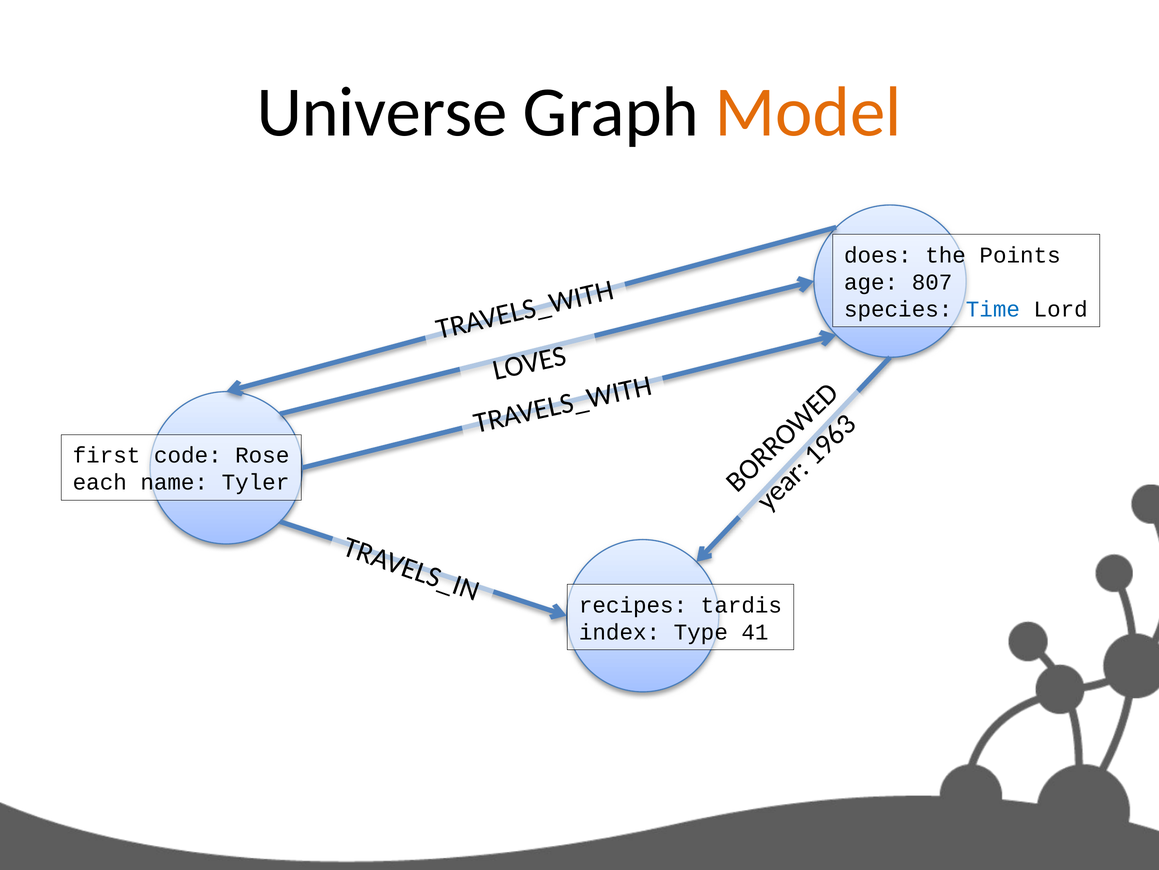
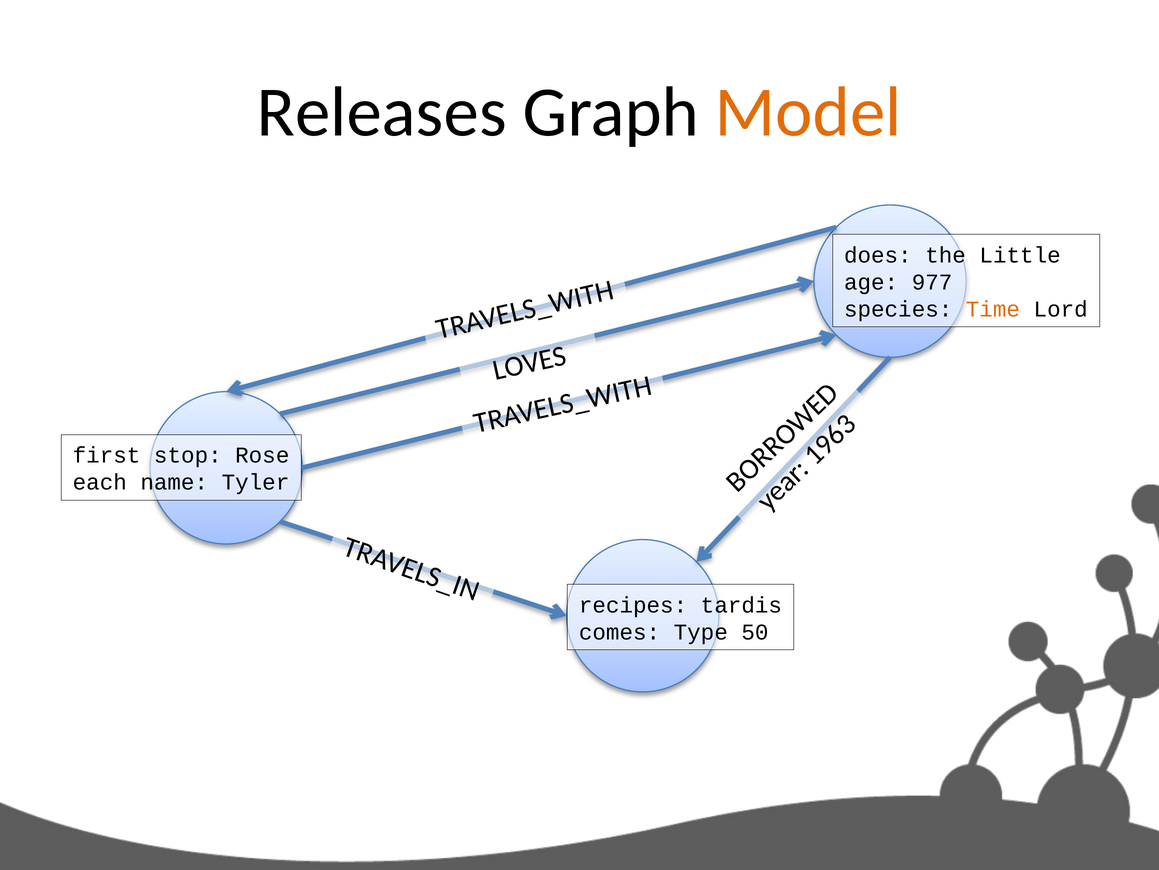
Universe: Universe -> Releases
Points: Points -> Little
807: 807 -> 977
Time colour: blue -> orange
code: code -> stop
index: index -> comes
41: 41 -> 50
